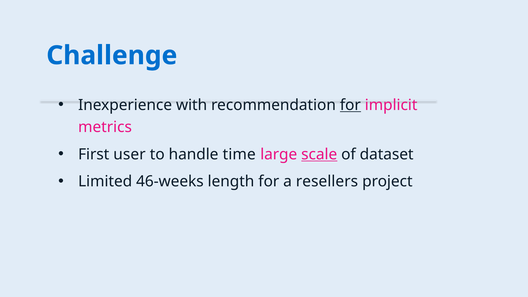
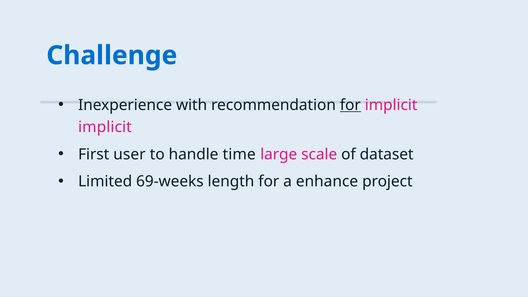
metrics at (105, 127): metrics -> implicit
scale underline: present -> none
46-weeks: 46-weeks -> 69-weeks
resellers: resellers -> enhance
